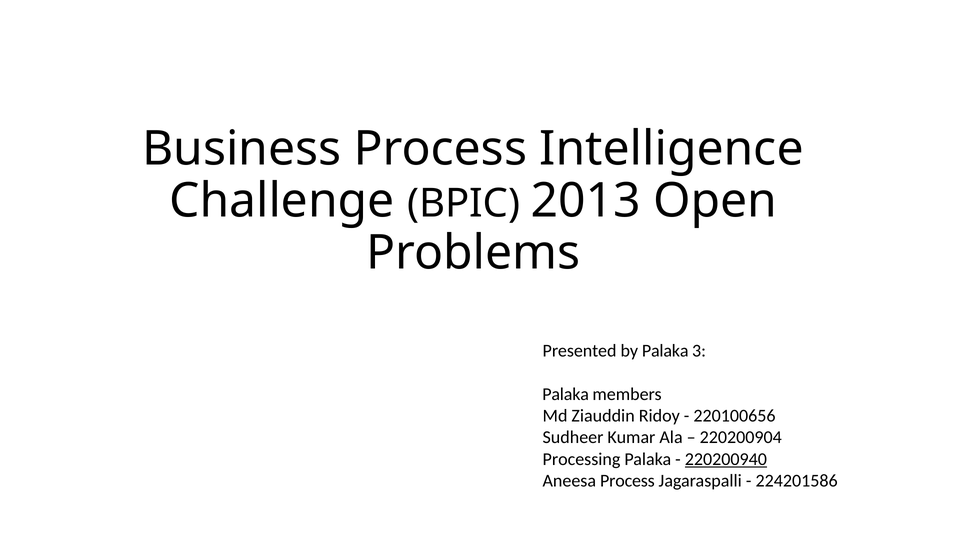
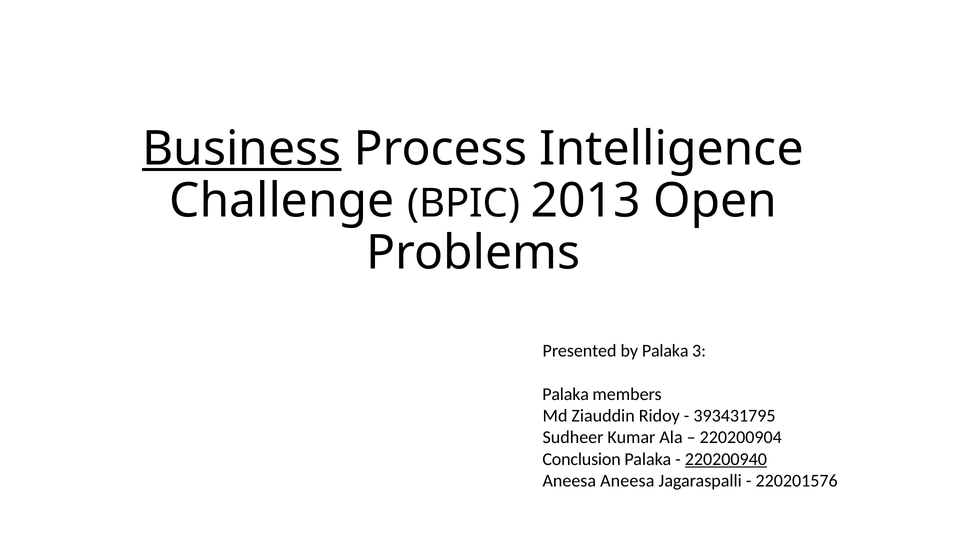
Business underline: none -> present
220100656: 220100656 -> 393431795
Processing: Processing -> Conclusion
Aneesa Process: Process -> Aneesa
224201586: 224201586 -> 220201576
